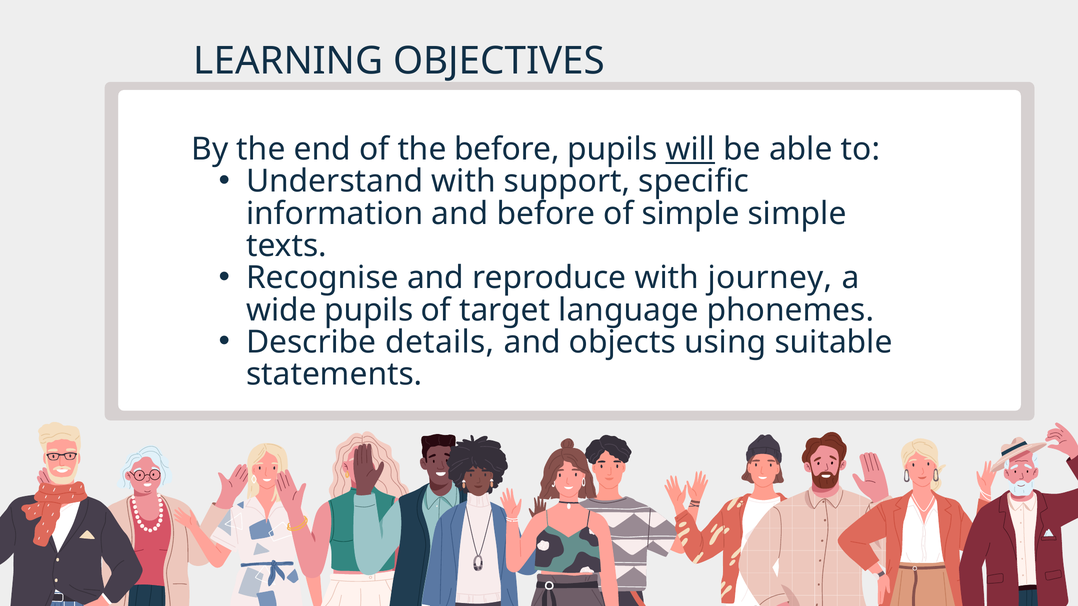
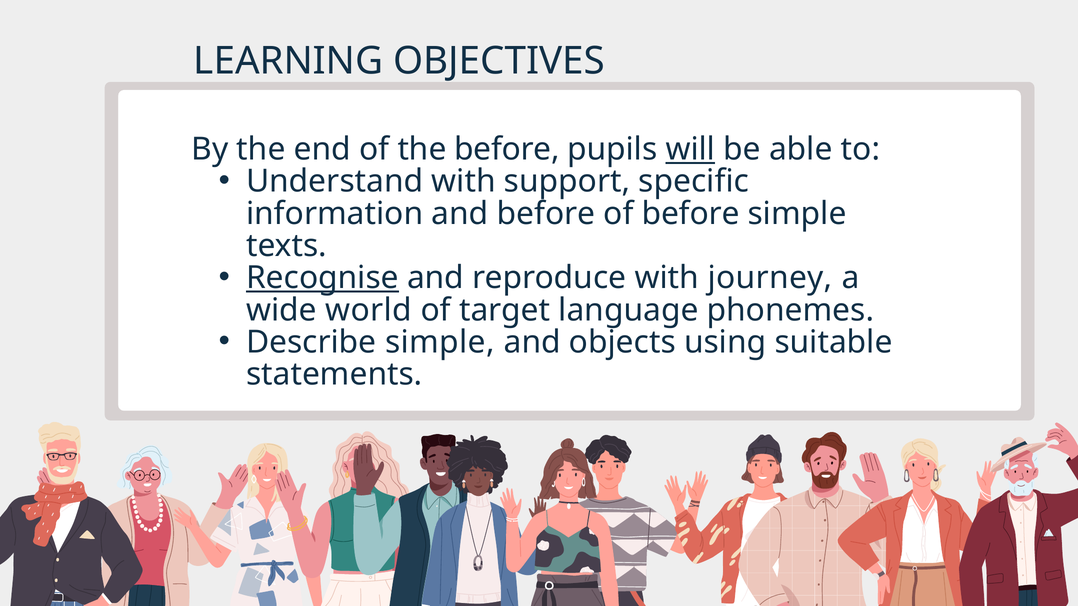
of simple: simple -> before
Recognise underline: none -> present
wide pupils: pupils -> world
Describe details: details -> simple
